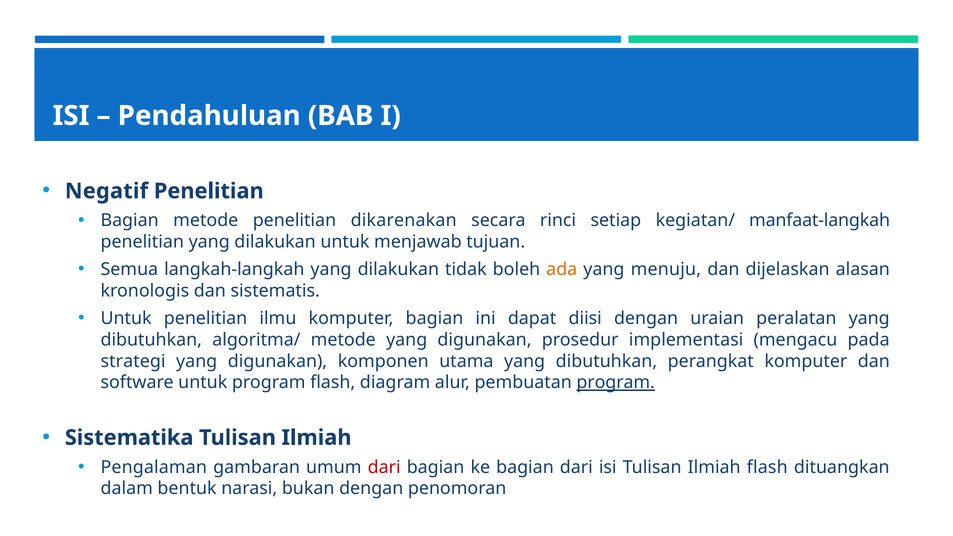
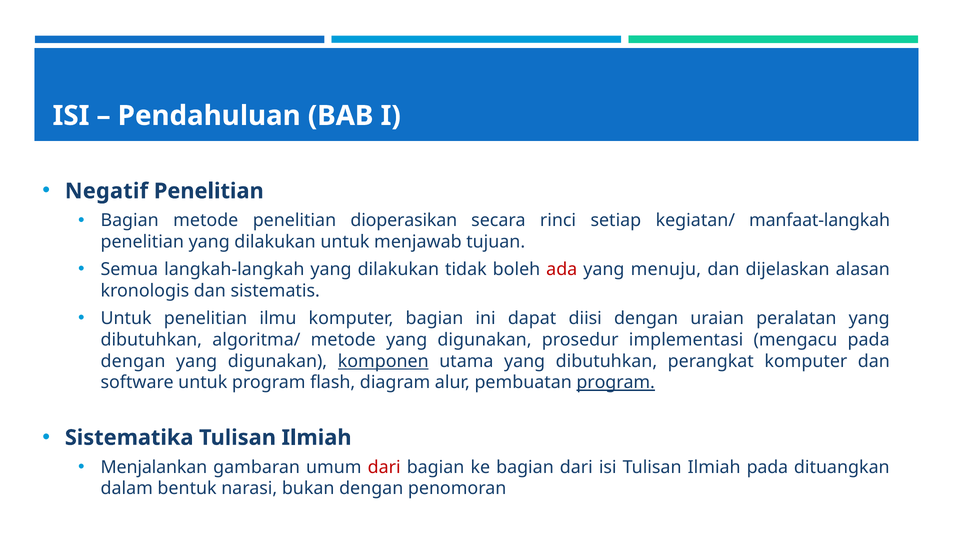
dikarenakan: dikarenakan -> dioperasikan
ada colour: orange -> red
strategi at (133, 361): strategi -> dengan
komponen underline: none -> present
Pengalaman: Pengalaman -> Menjalankan
Ilmiah flash: flash -> pada
